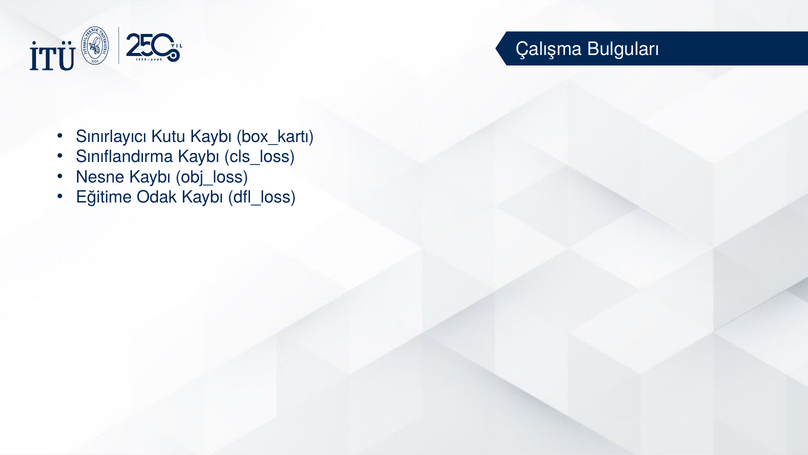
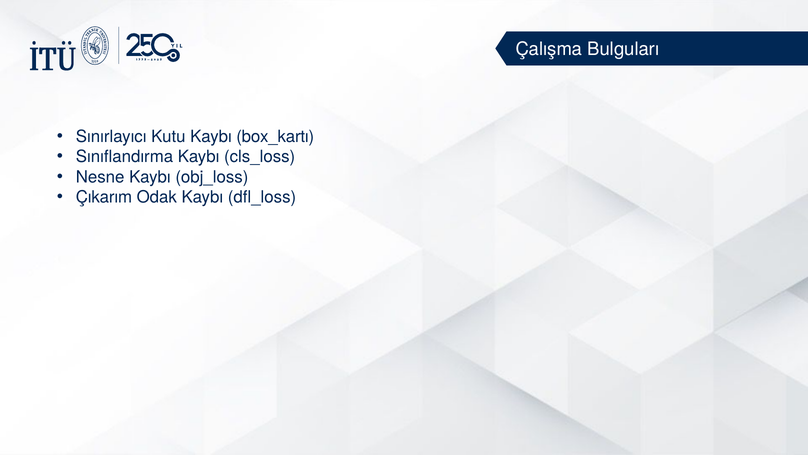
Eğitime: Eğitime -> Çıkarım
